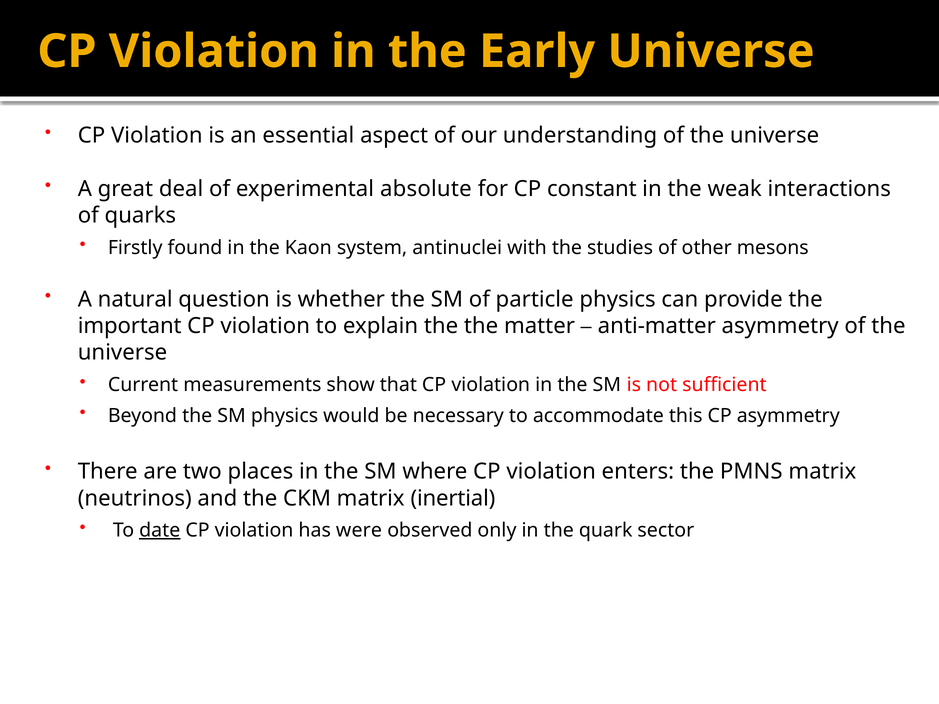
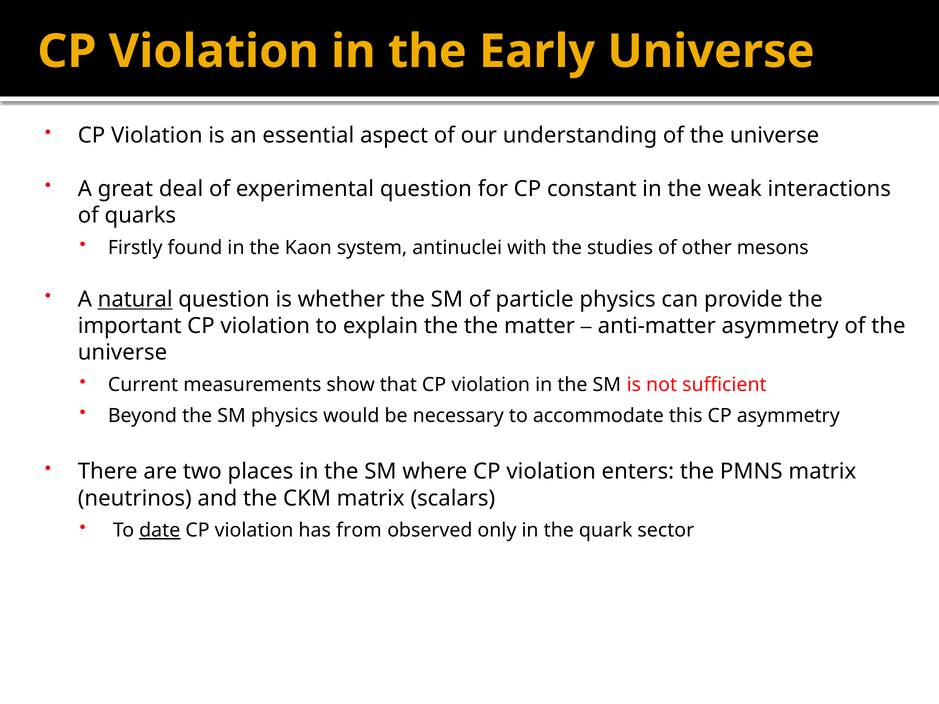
experimental absolute: absolute -> question
natural underline: none -> present
inertial: inertial -> scalars
were: were -> from
